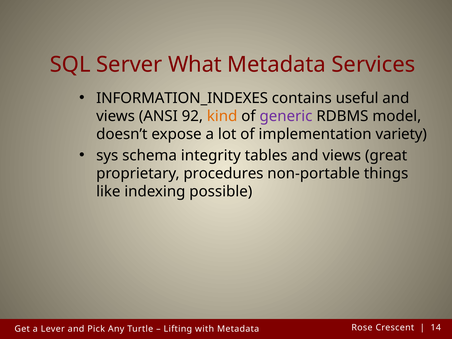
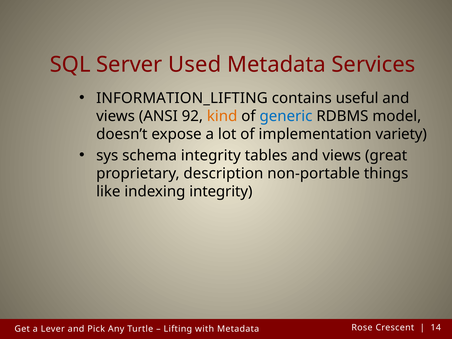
What: What -> Used
INFORMATION_INDEXES: INFORMATION_INDEXES -> INFORMATION_LIFTING
generic colour: purple -> blue
procedures: procedures -> description
indexing possible: possible -> integrity
